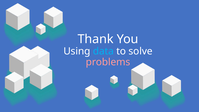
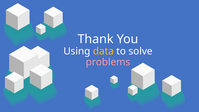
data colour: light blue -> yellow
